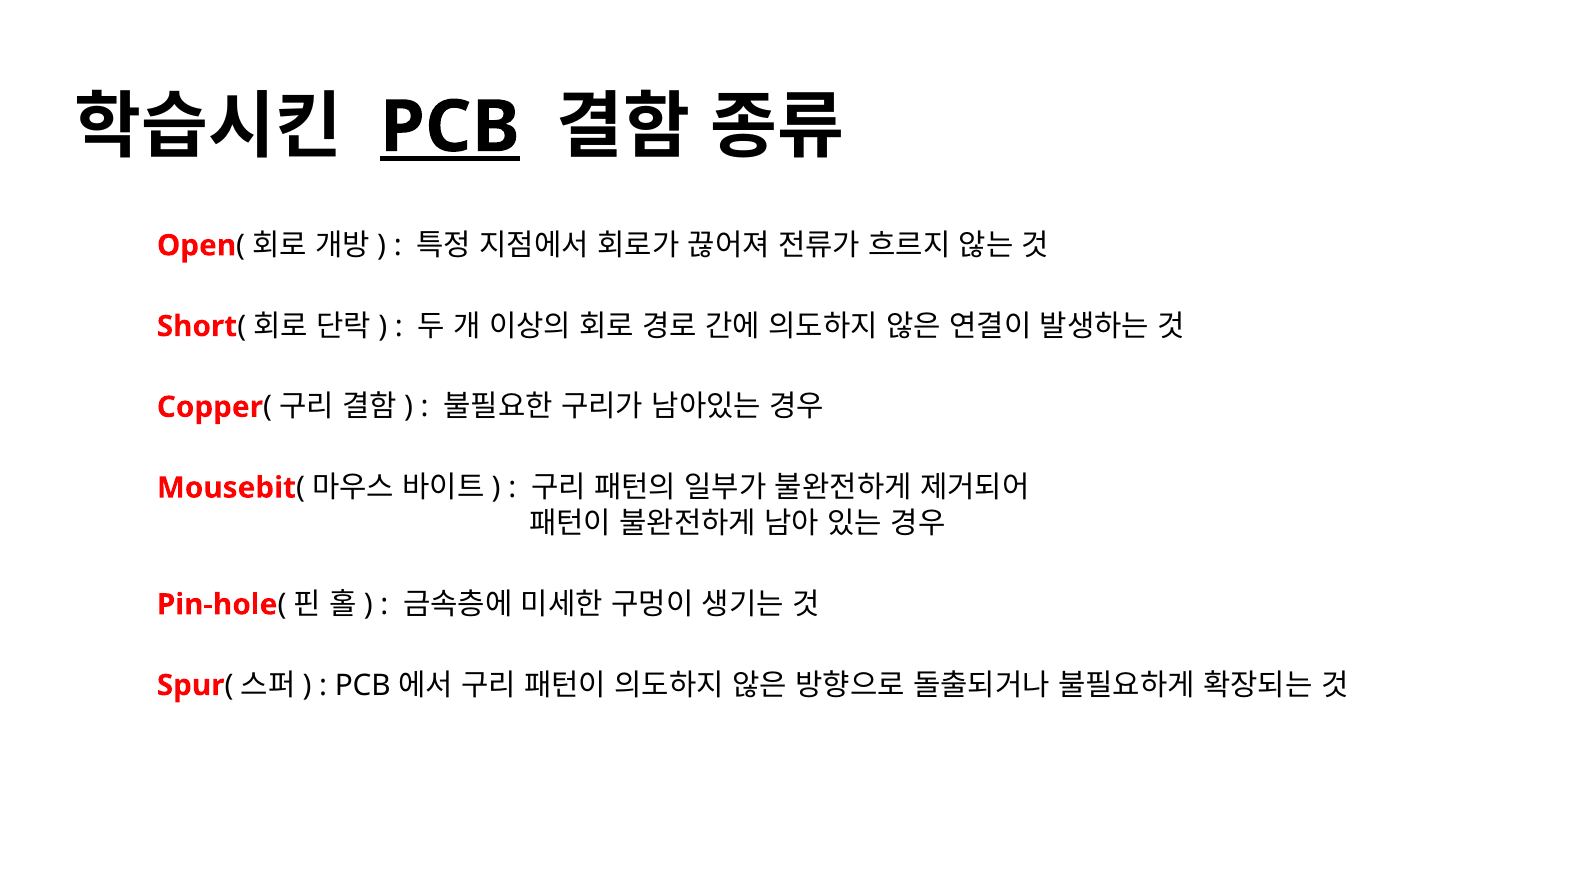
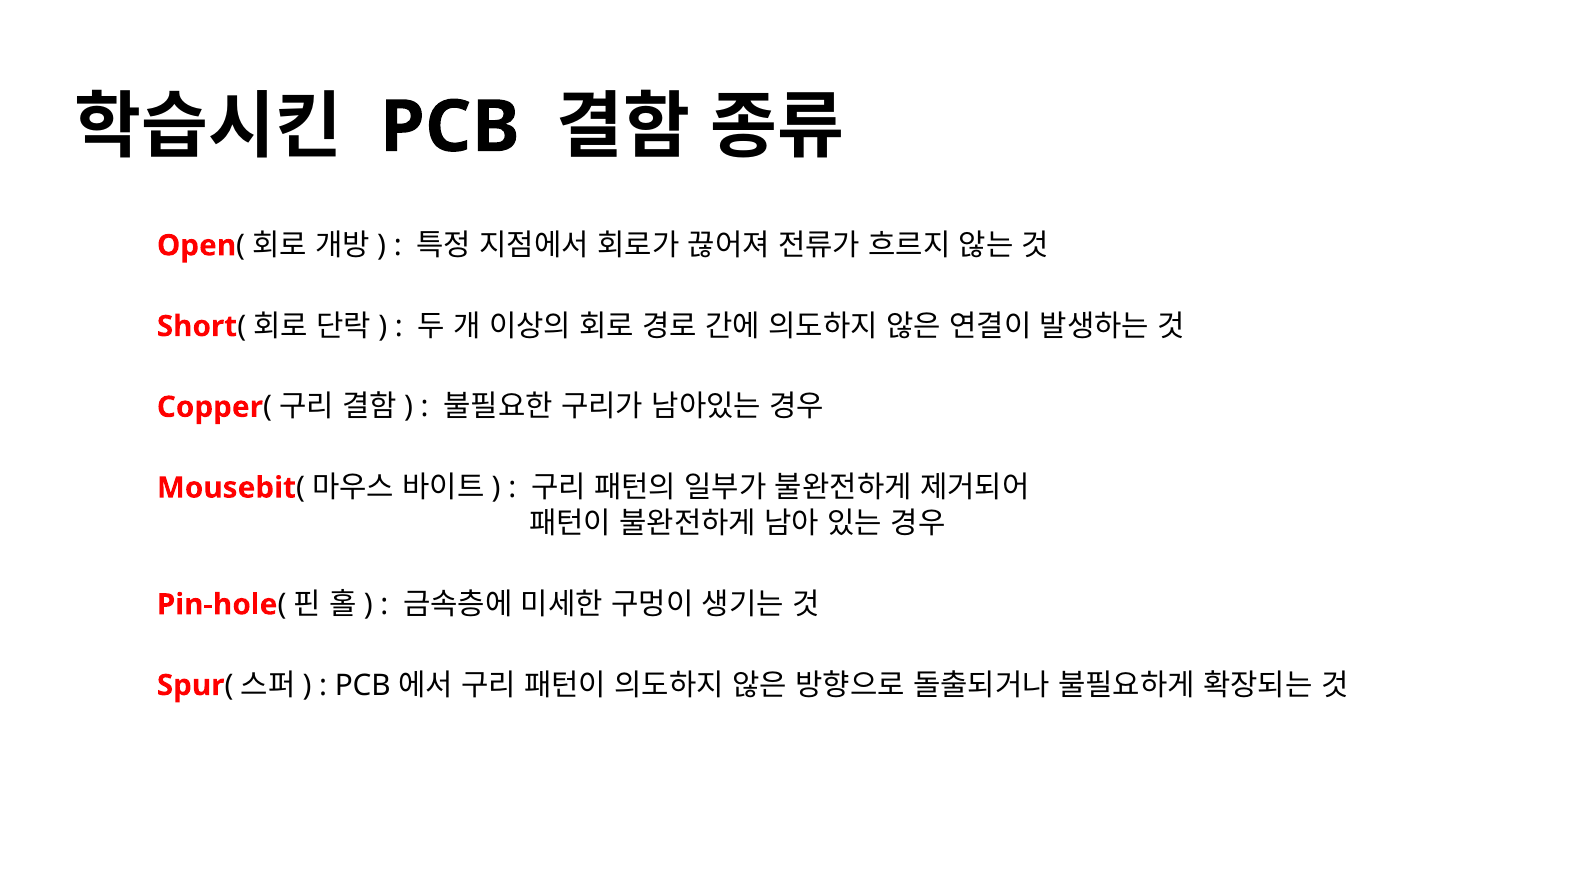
PCB underline: present -> none
